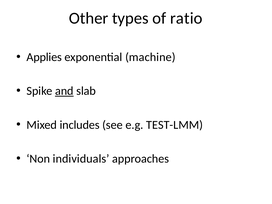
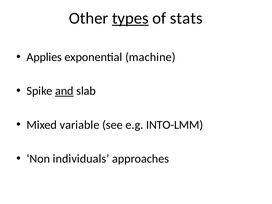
types underline: none -> present
ratio: ratio -> stats
includes: includes -> variable
TEST-LMM: TEST-LMM -> INTO-LMM
